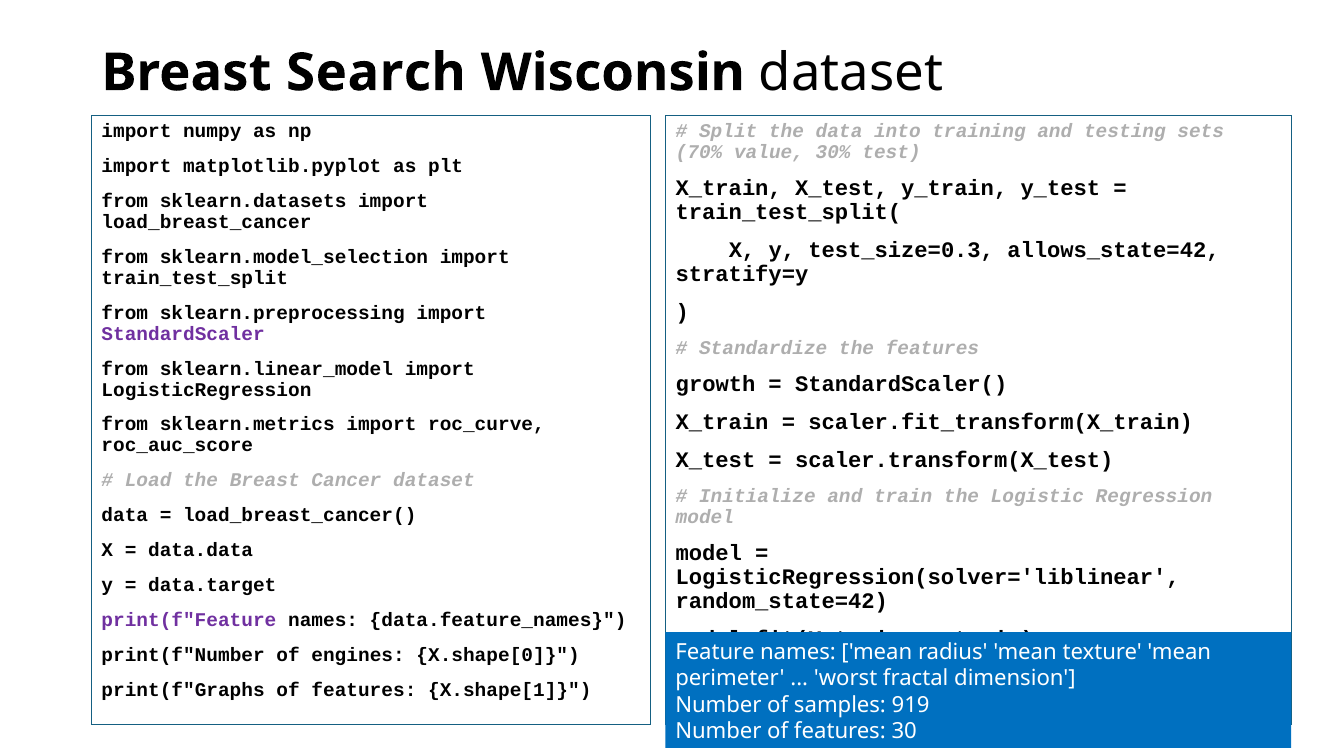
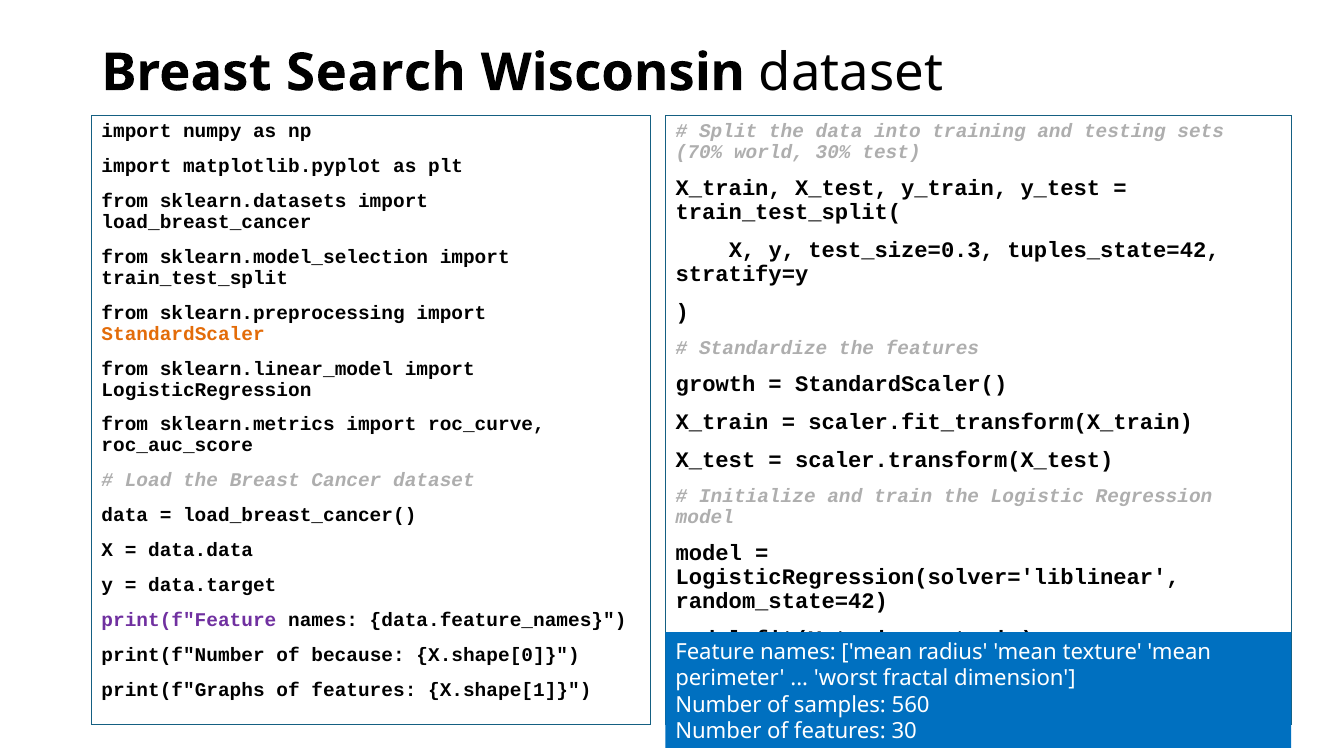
value: value -> world
allows_state=42: allows_state=42 -> tuples_state=42
StandardScaler colour: purple -> orange
engines: engines -> because
919: 919 -> 560
